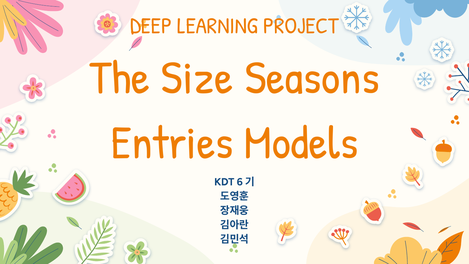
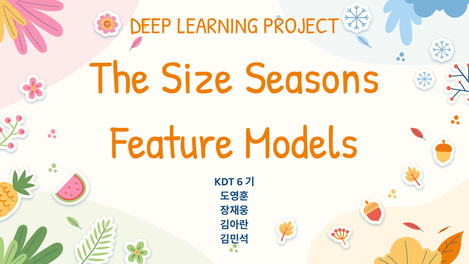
Entries: Entries -> Feature
